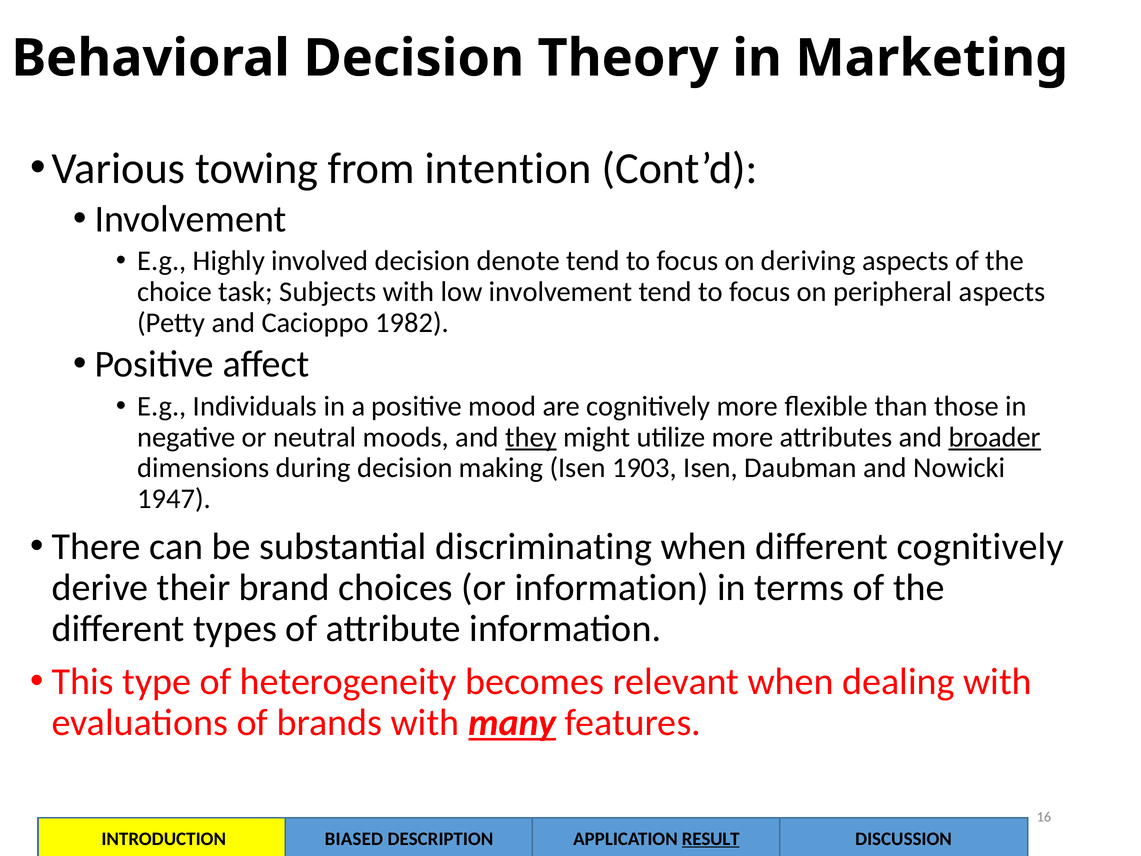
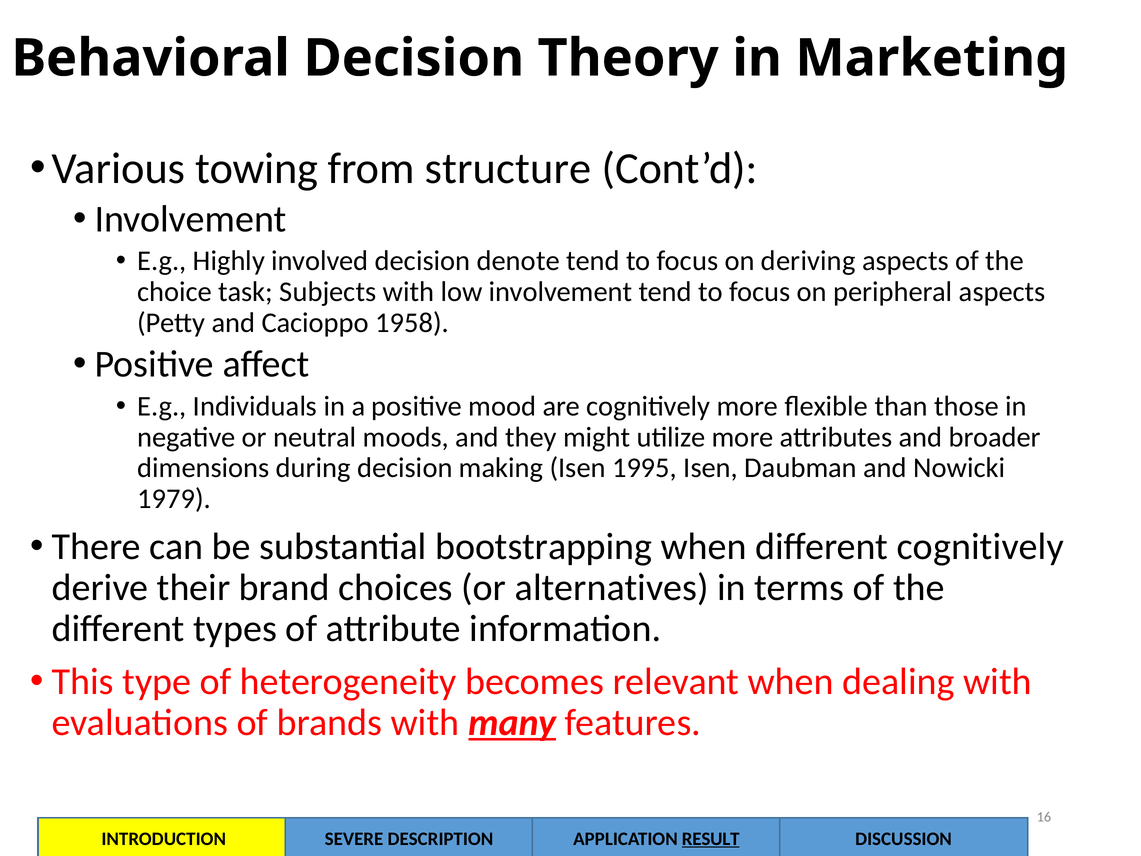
intention: intention -> structure
1982: 1982 -> 1958
they underline: present -> none
broader underline: present -> none
1903: 1903 -> 1995
1947: 1947 -> 1979
discriminating: discriminating -> bootstrapping
or information: information -> alternatives
BIASED: BIASED -> SEVERE
